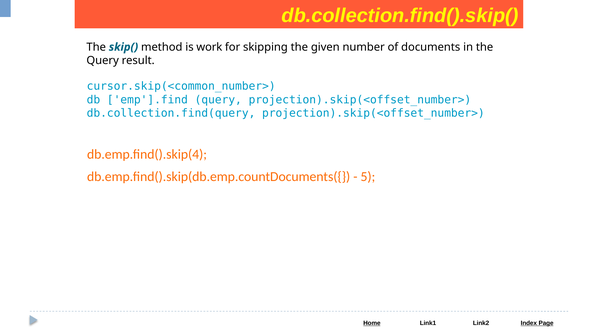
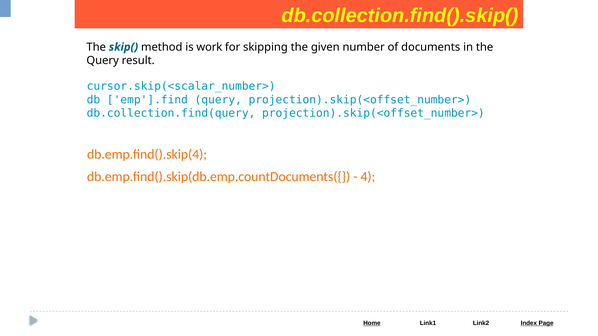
cursor.skip(<common_number>: cursor.skip(<common_number> -> cursor.skip(<scalar_number>
5: 5 -> 4
